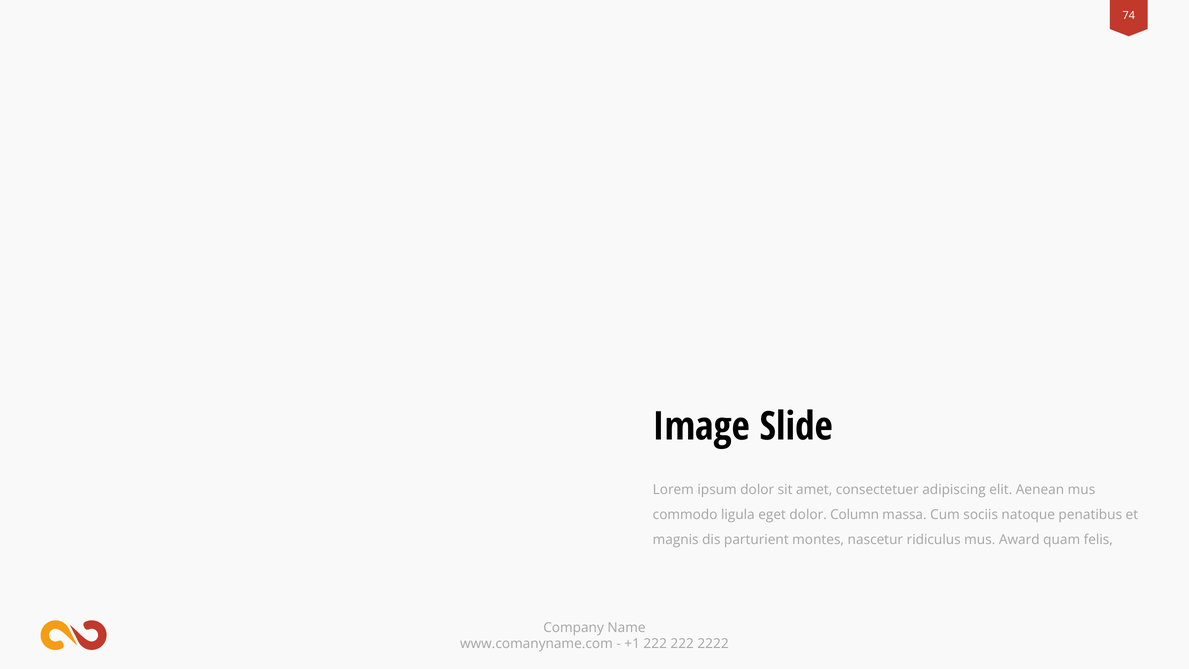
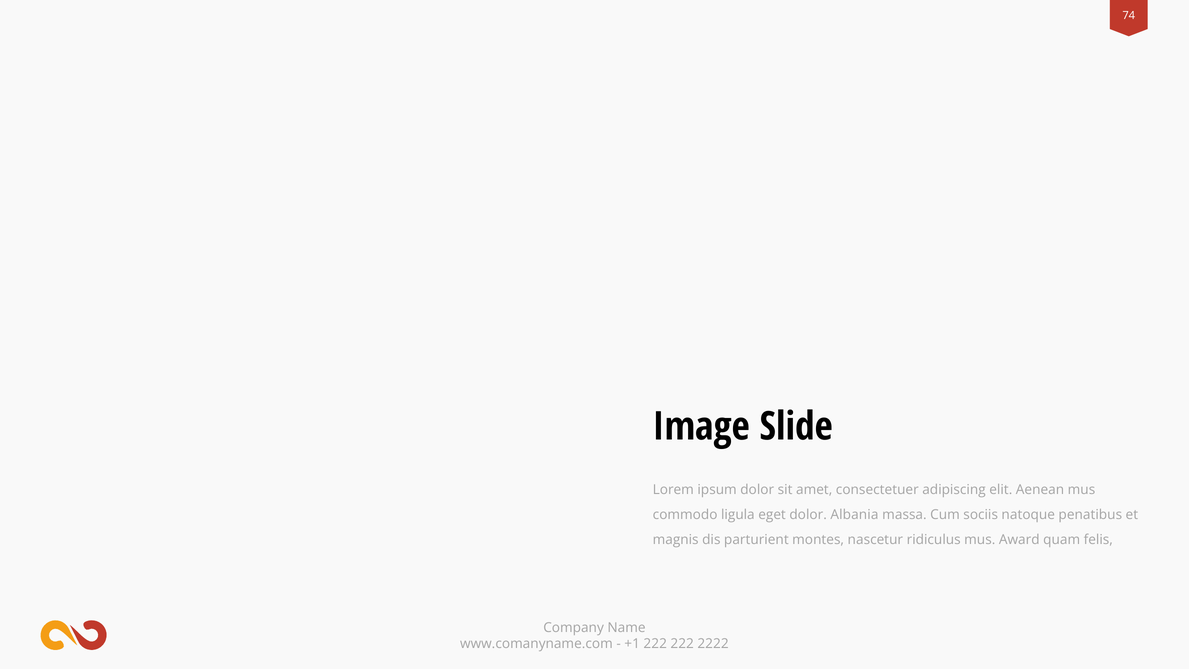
Column: Column -> Albania
